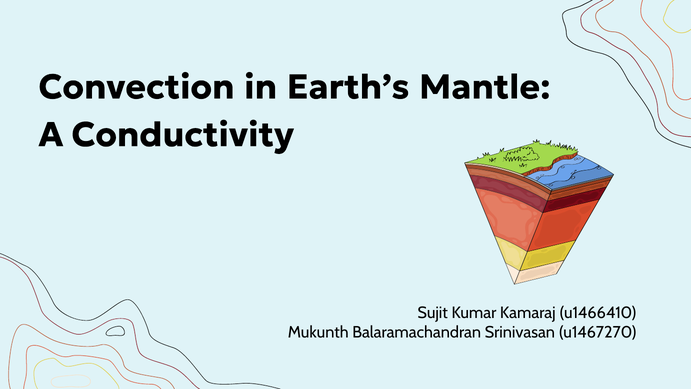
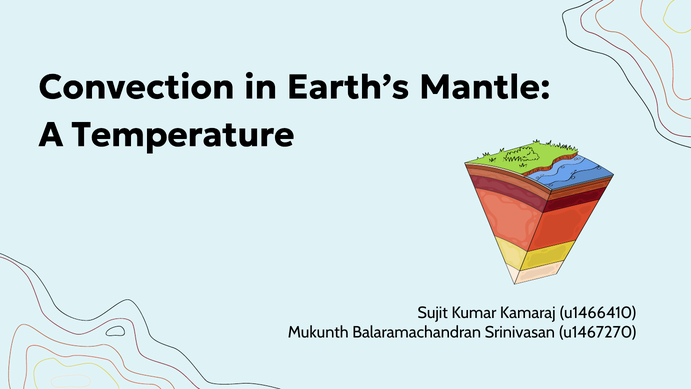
Conductivity: Conductivity -> Temperature
